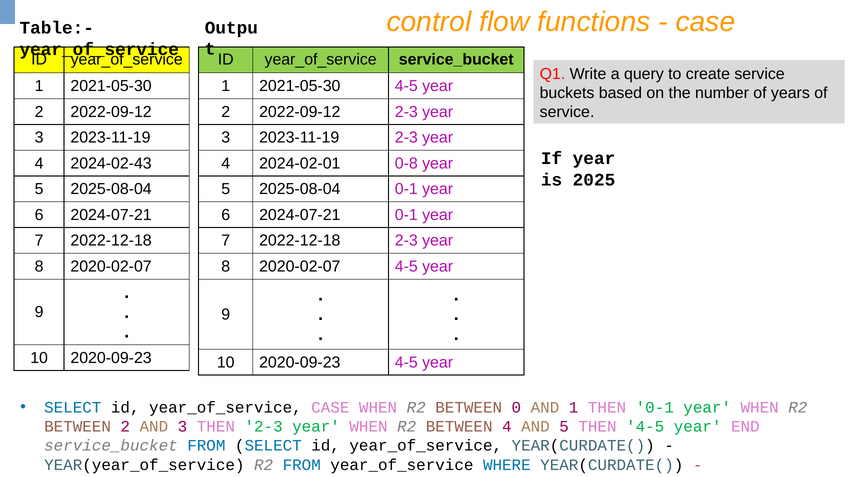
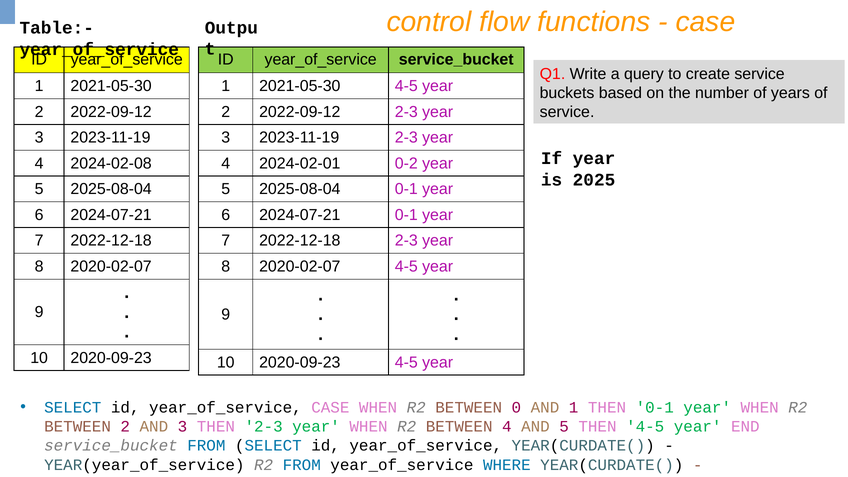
2024-02-43: 2024-02-43 -> 2024-02-08
0-8: 0-8 -> 0-2
